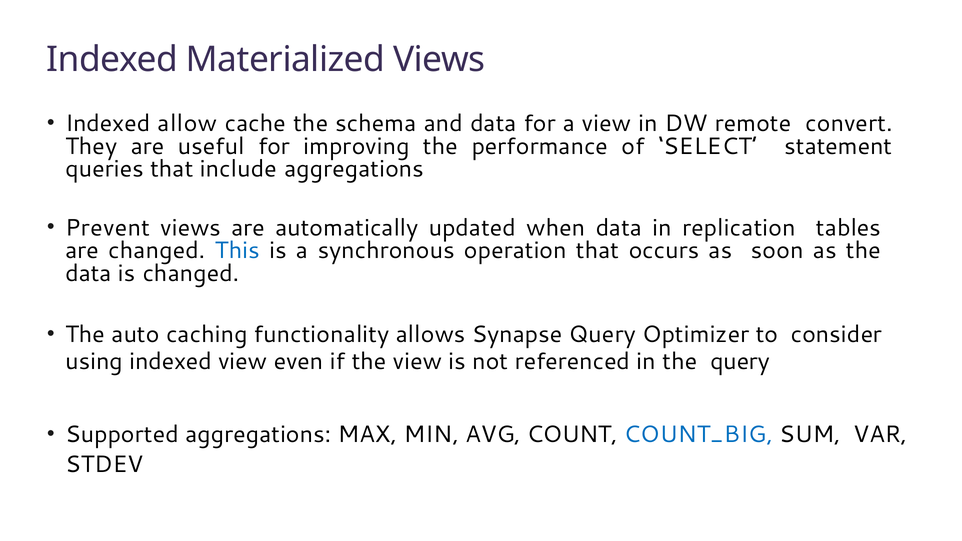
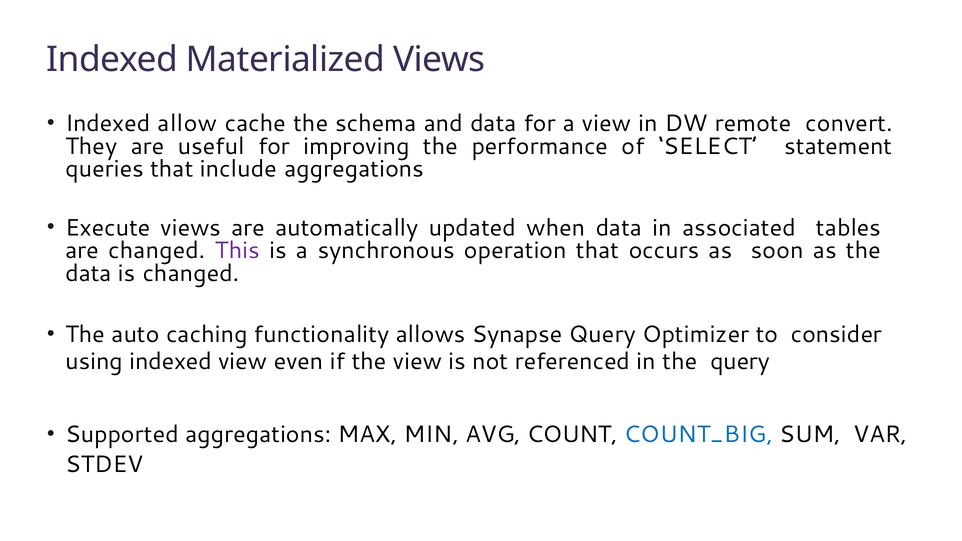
Prevent: Prevent -> Execute
replication: replication -> associated
This colour: blue -> purple
